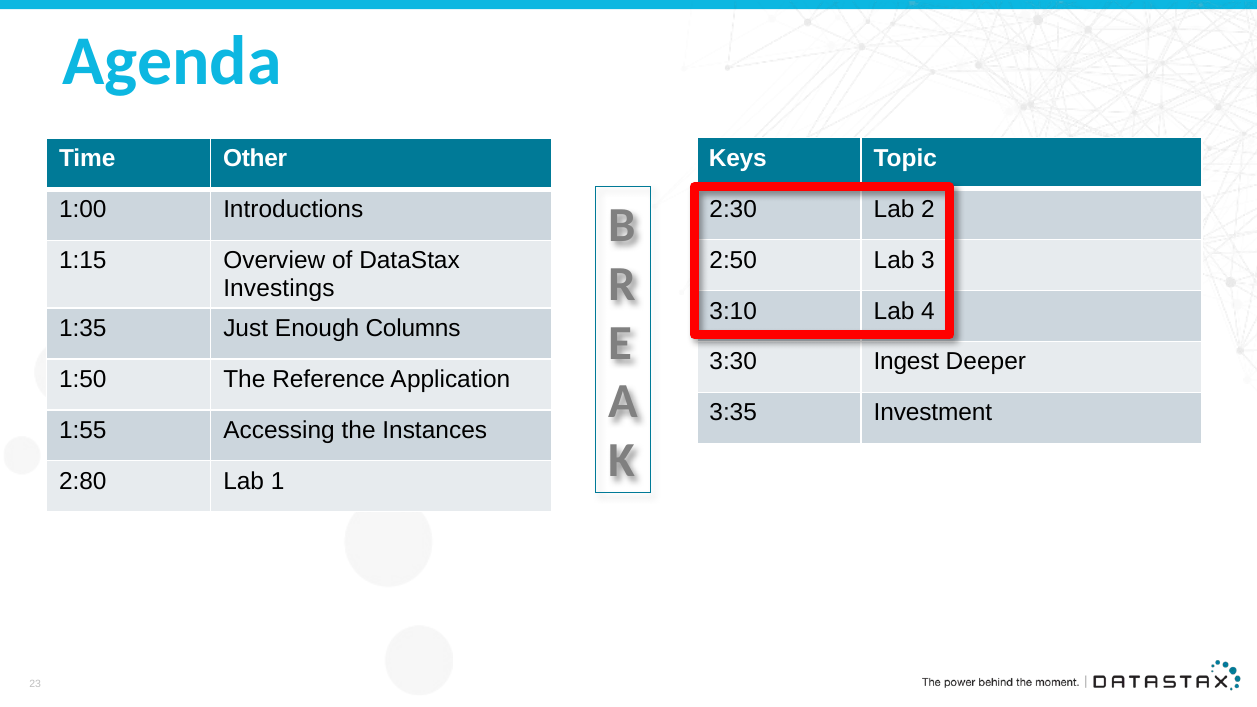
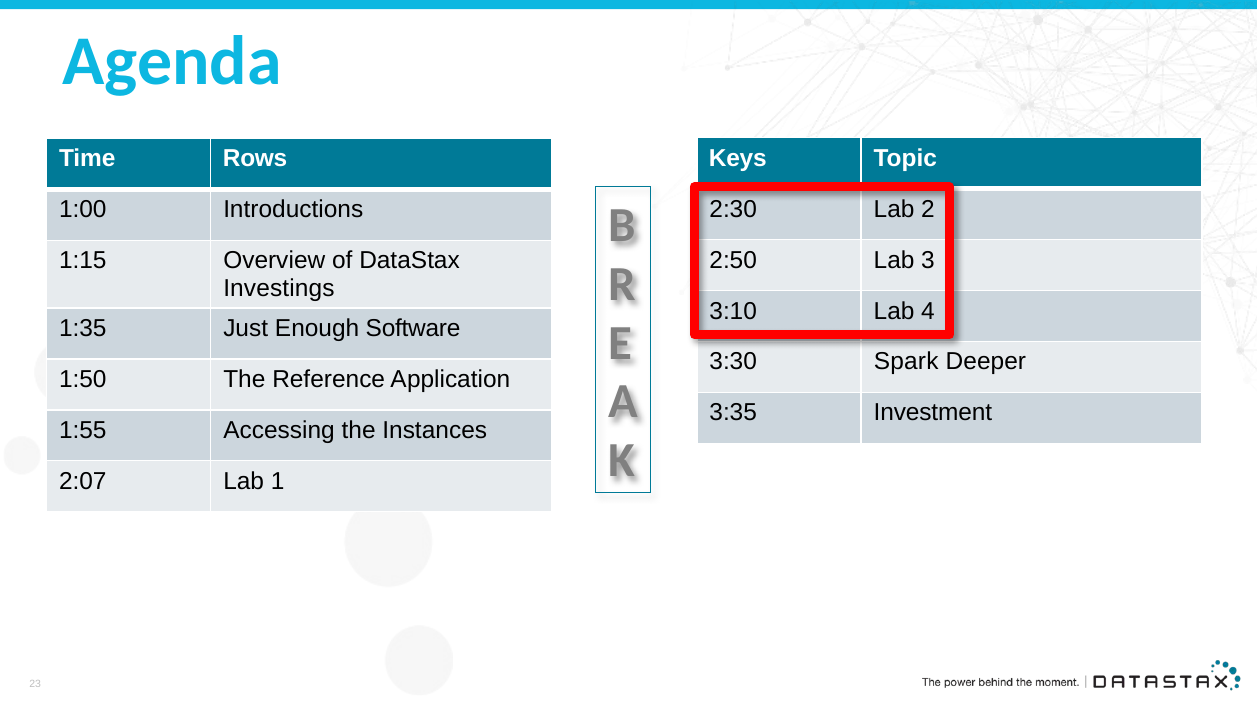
Other: Other -> Rows
Columns: Columns -> Software
Ingest: Ingest -> Spark
2:80: 2:80 -> 2:07
